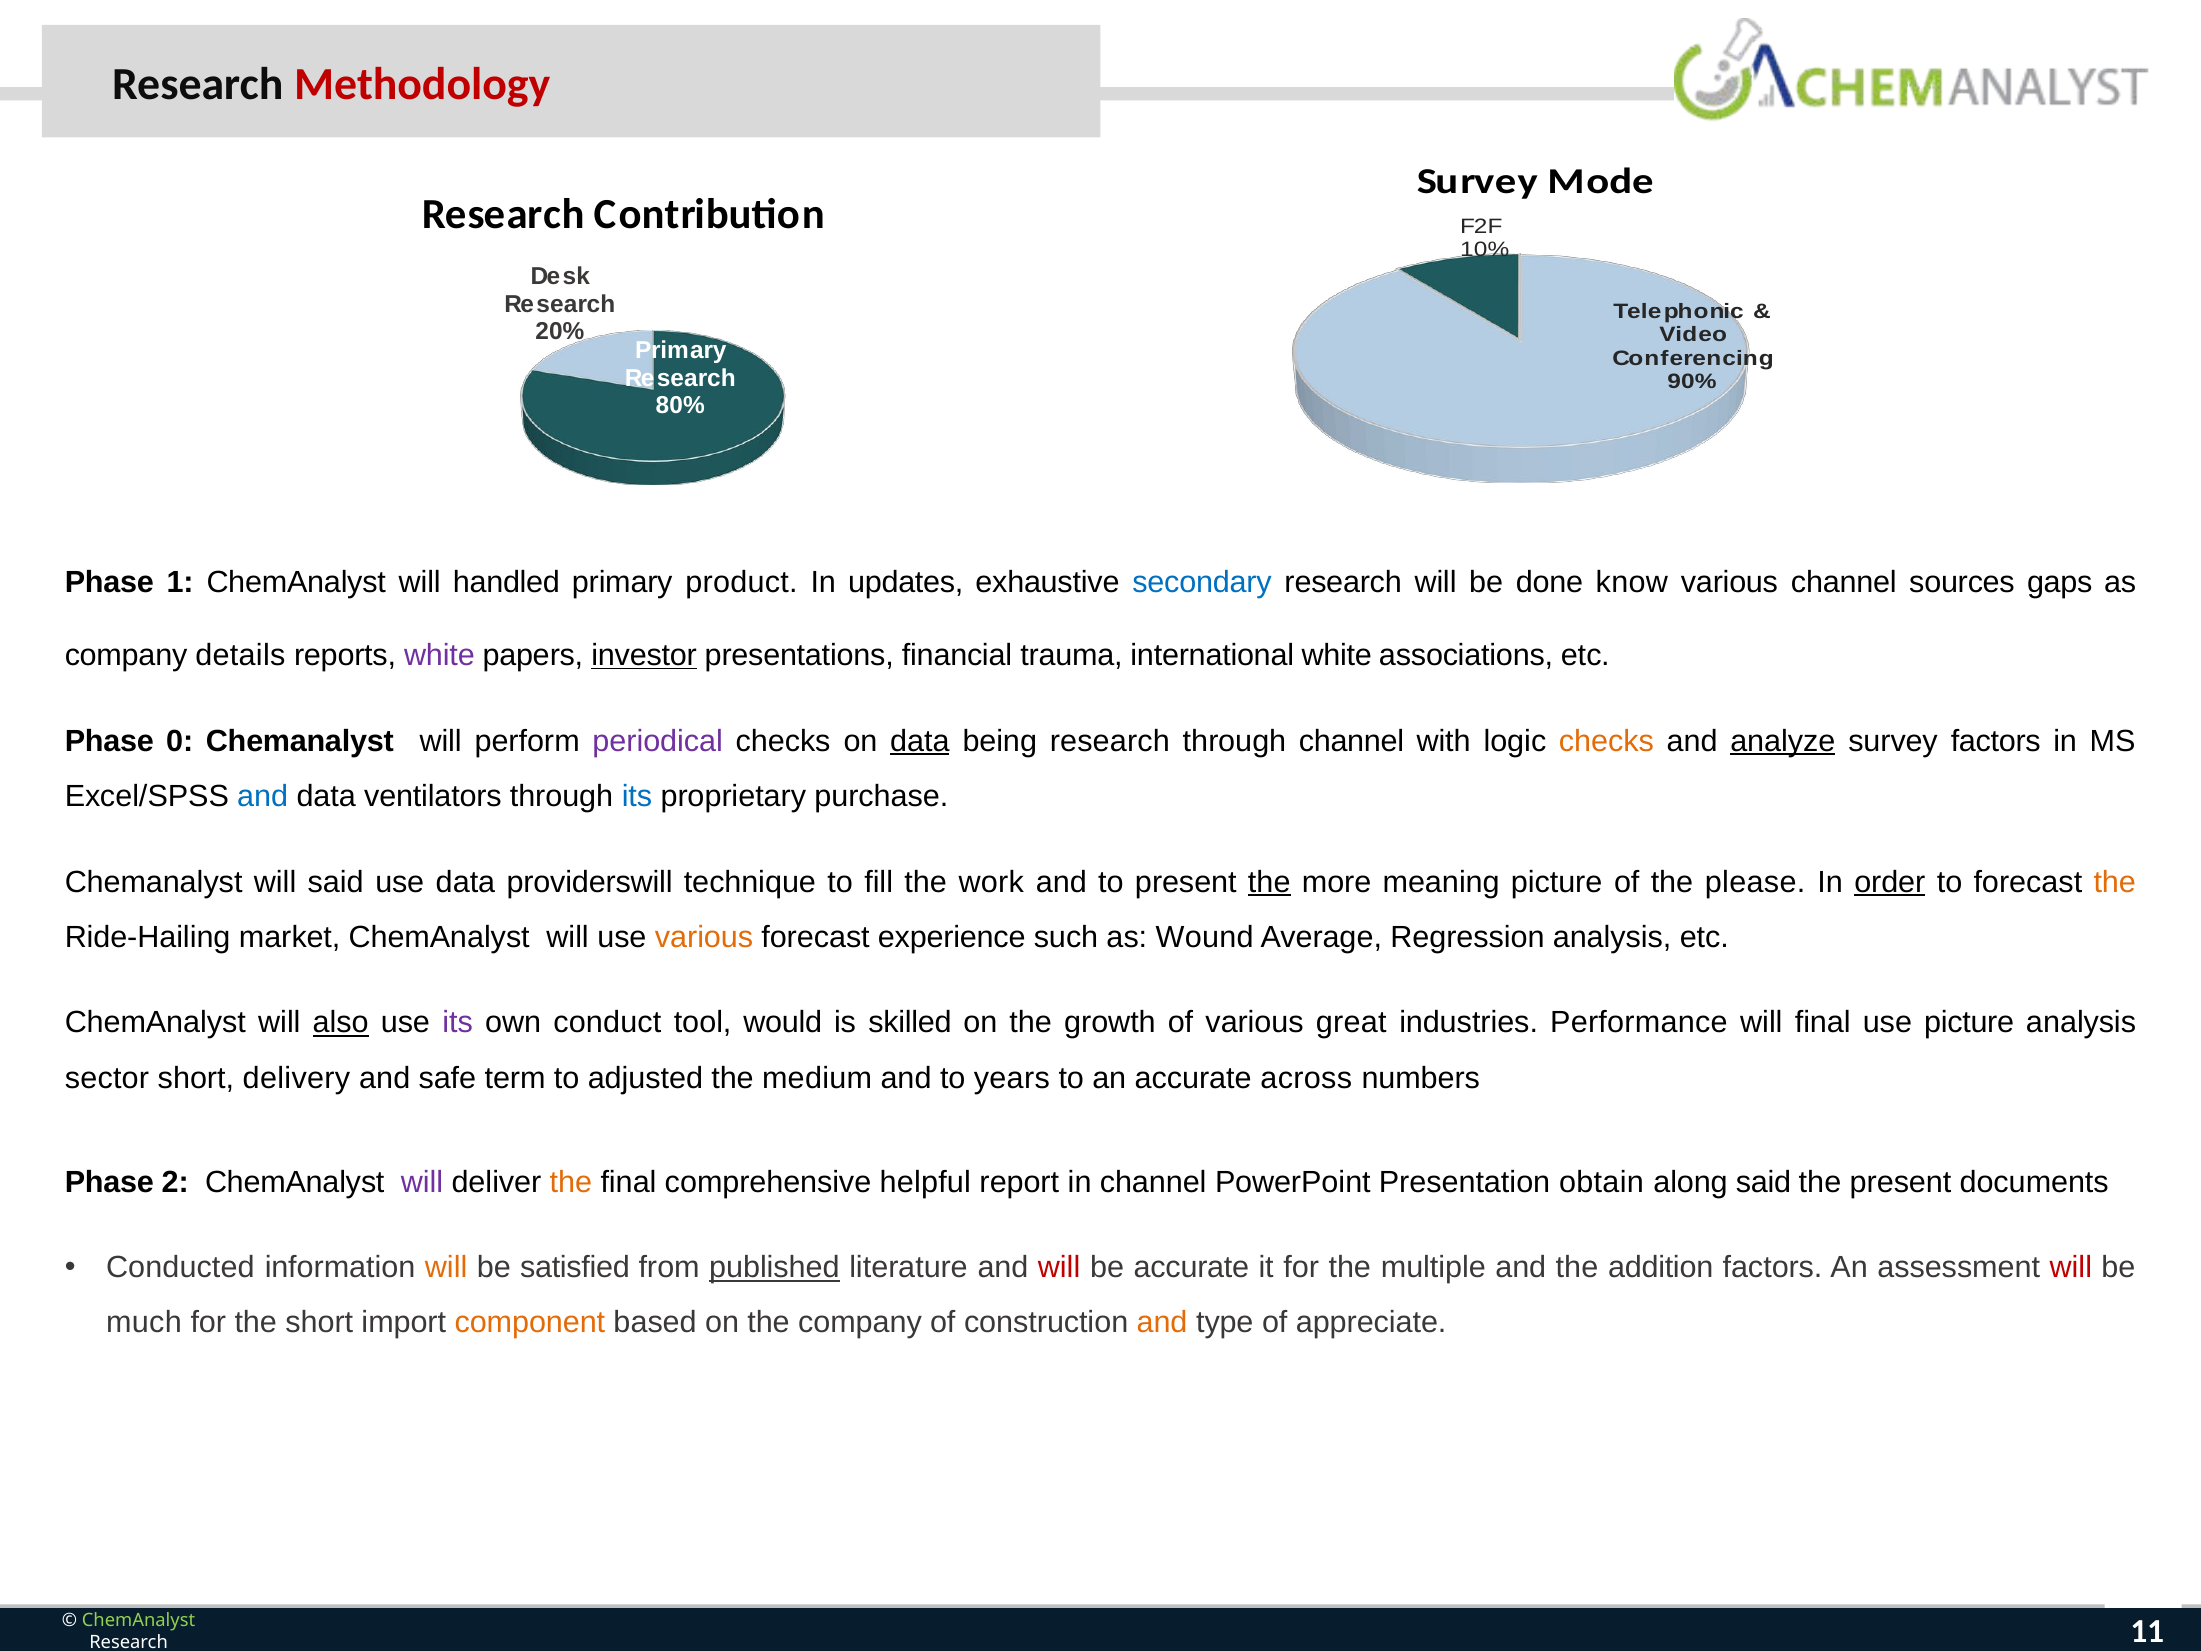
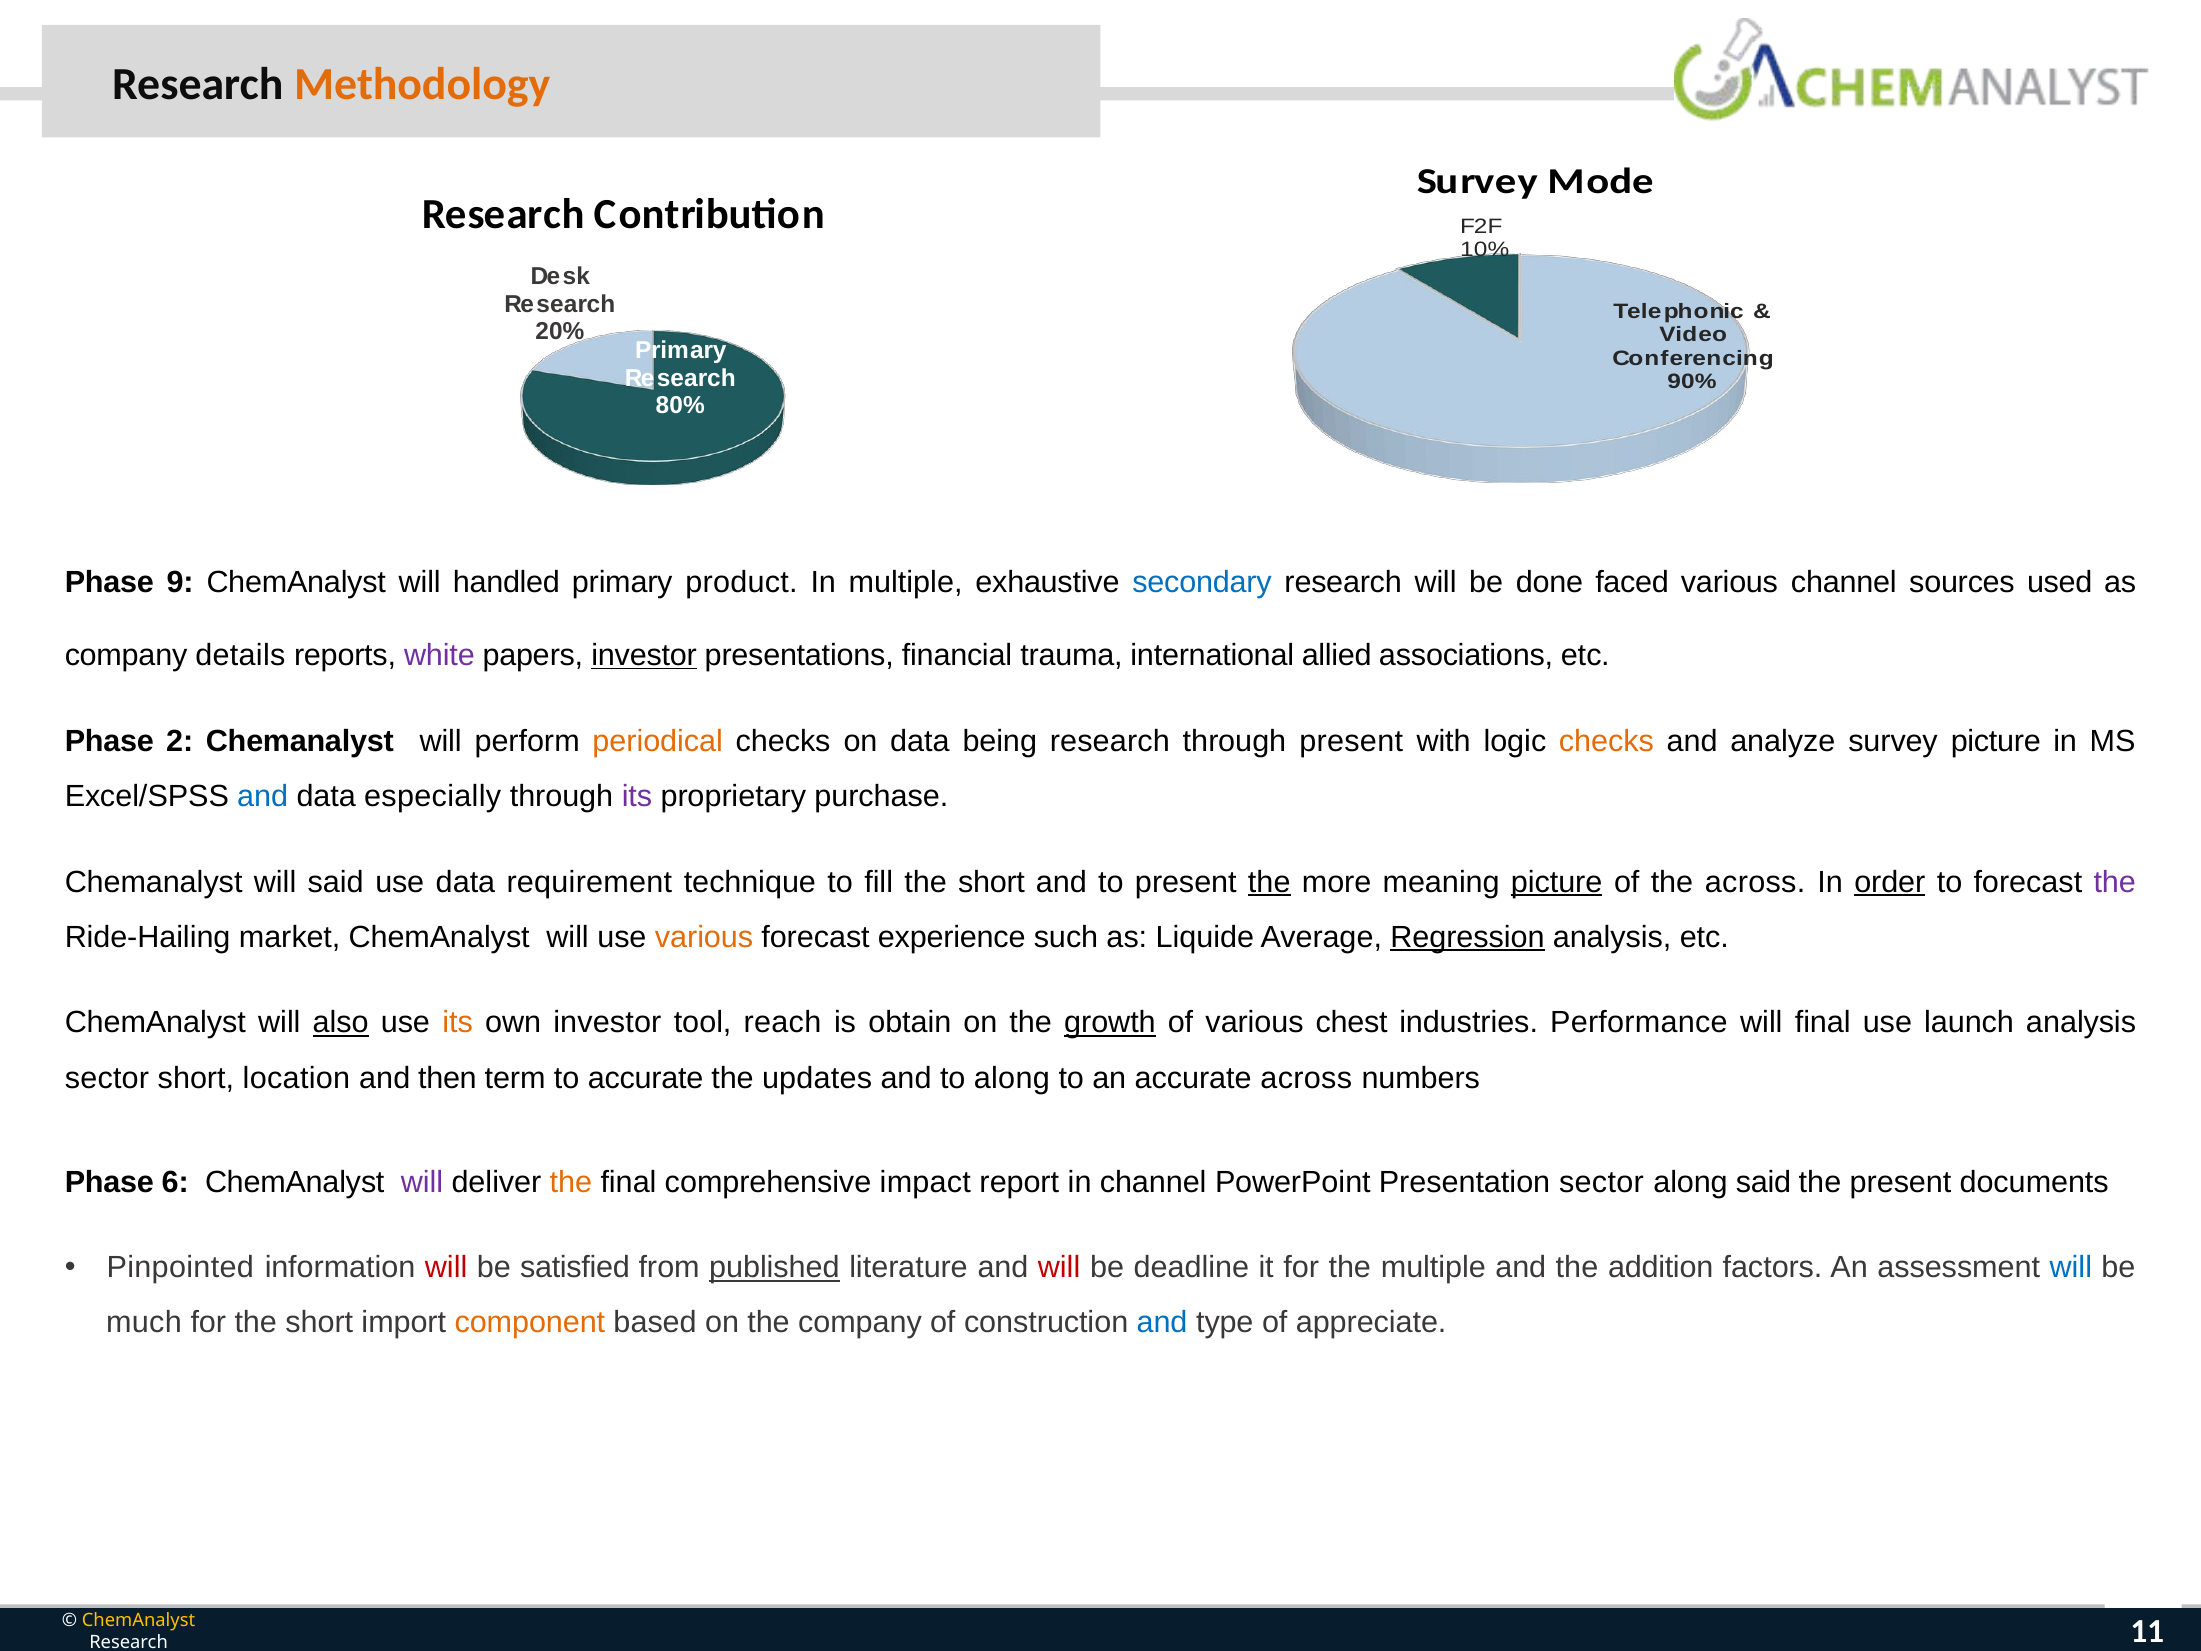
Methodology colour: red -> orange
1: 1 -> 9
In updates: updates -> multiple
know: know -> faced
gaps: gaps -> used
international white: white -> allied
0: 0 -> 2
periodical colour: purple -> orange
data at (920, 741) underline: present -> none
through channel: channel -> present
analyze underline: present -> none
survey factors: factors -> picture
ventilators: ventilators -> especially
its at (637, 796) colour: blue -> purple
providerswill: providerswill -> requirement
fill the work: work -> short
picture at (1557, 882) underline: none -> present
the please: please -> across
the at (2115, 882) colour: orange -> purple
Wound: Wound -> Liquide
Regression underline: none -> present
its at (458, 1023) colour: purple -> orange
own conduct: conduct -> investor
would: would -> reach
skilled: skilled -> obtain
growth underline: none -> present
great: great -> chest
use picture: picture -> launch
delivery: delivery -> location
safe: safe -> then
to adjusted: adjusted -> accurate
medium: medium -> updates
to years: years -> along
2: 2 -> 6
helpful: helpful -> impact
Presentation obtain: obtain -> sector
Conducted: Conducted -> Pinpointed
will at (446, 1268) colour: orange -> red
be accurate: accurate -> deadline
will at (2071, 1268) colour: red -> blue
and at (1162, 1323) colour: orange -> blue
ChemAnalyst at (139, 1620) colour: light green -> yellow
